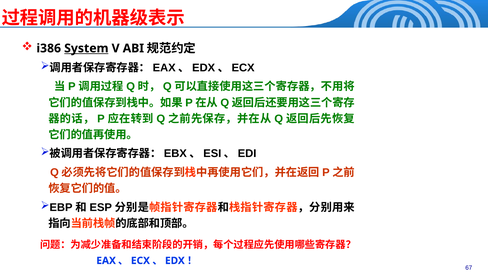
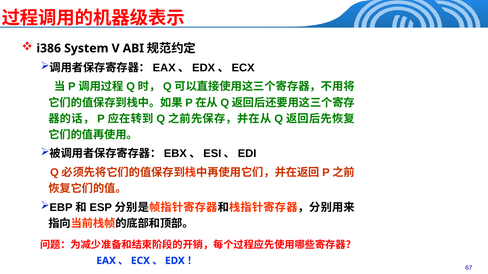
System underline: present -> none
